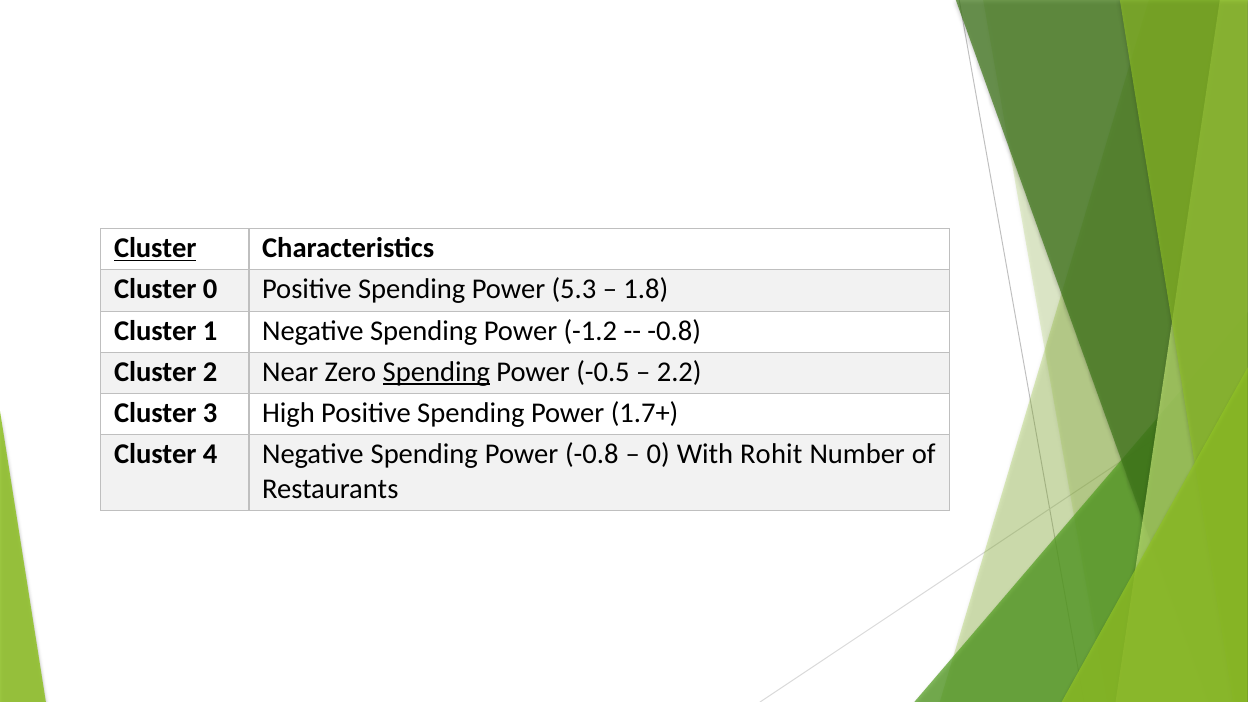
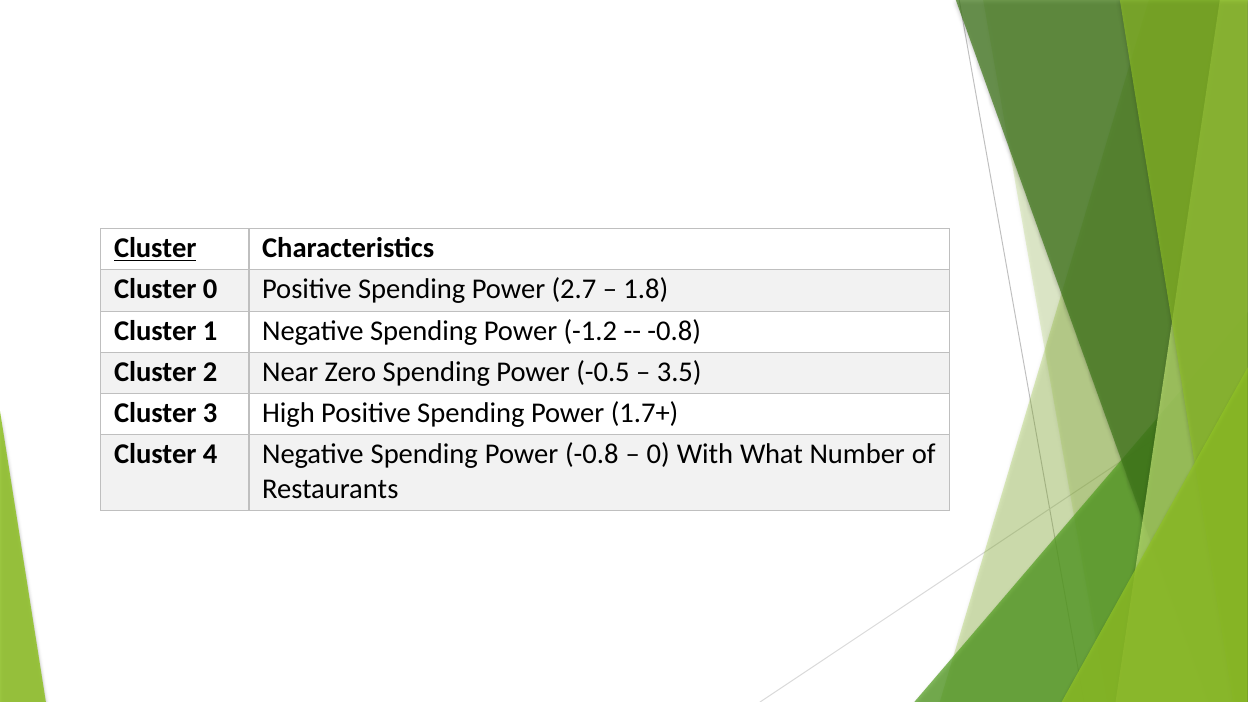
5.3: 5.3 -> 2.7
Spending at (436, 372) underline: present -> none
2.2: 2.2 -> 3.5
Rohit: Rohit -> What
